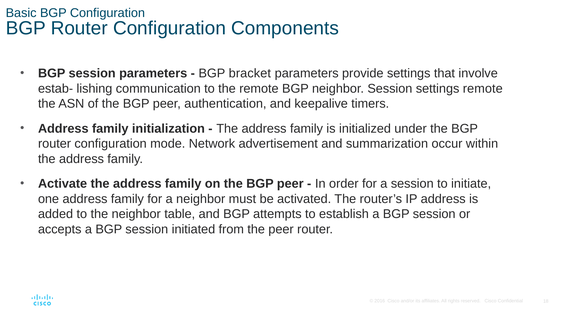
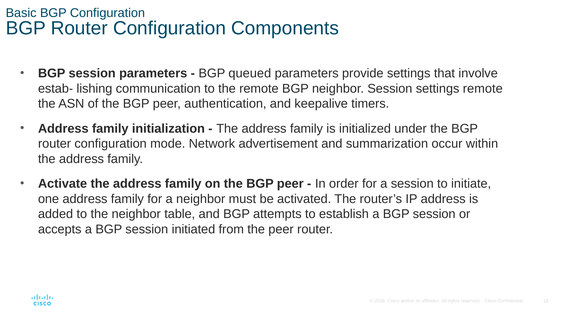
bracket: bracket -> queued
